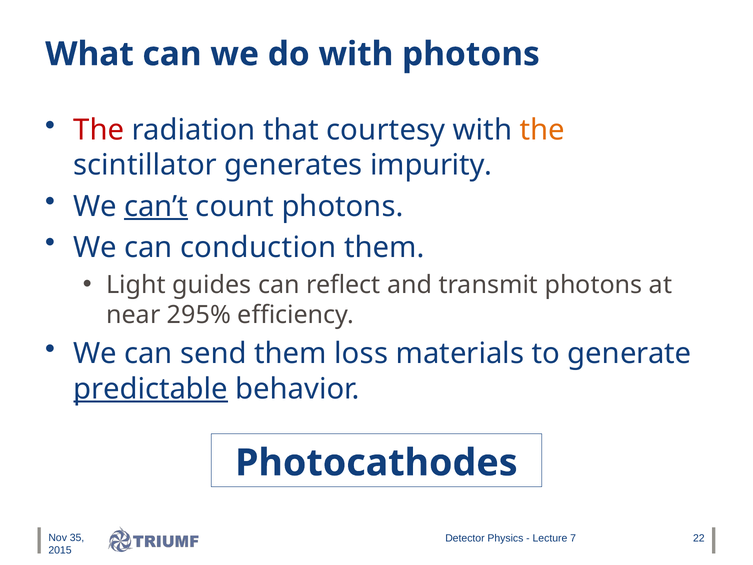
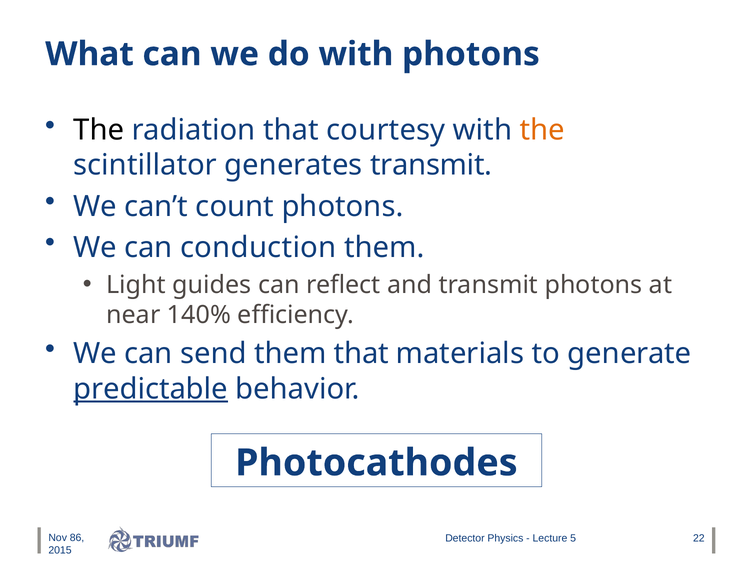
The at (99, 130) colour: red -> black
generates impurity: impurity -> transmit
can’t underline: present -> none
295%: 295% -> 140%
them loss: loss -> that
35: 35 -> 86
7: 7 -> 5
